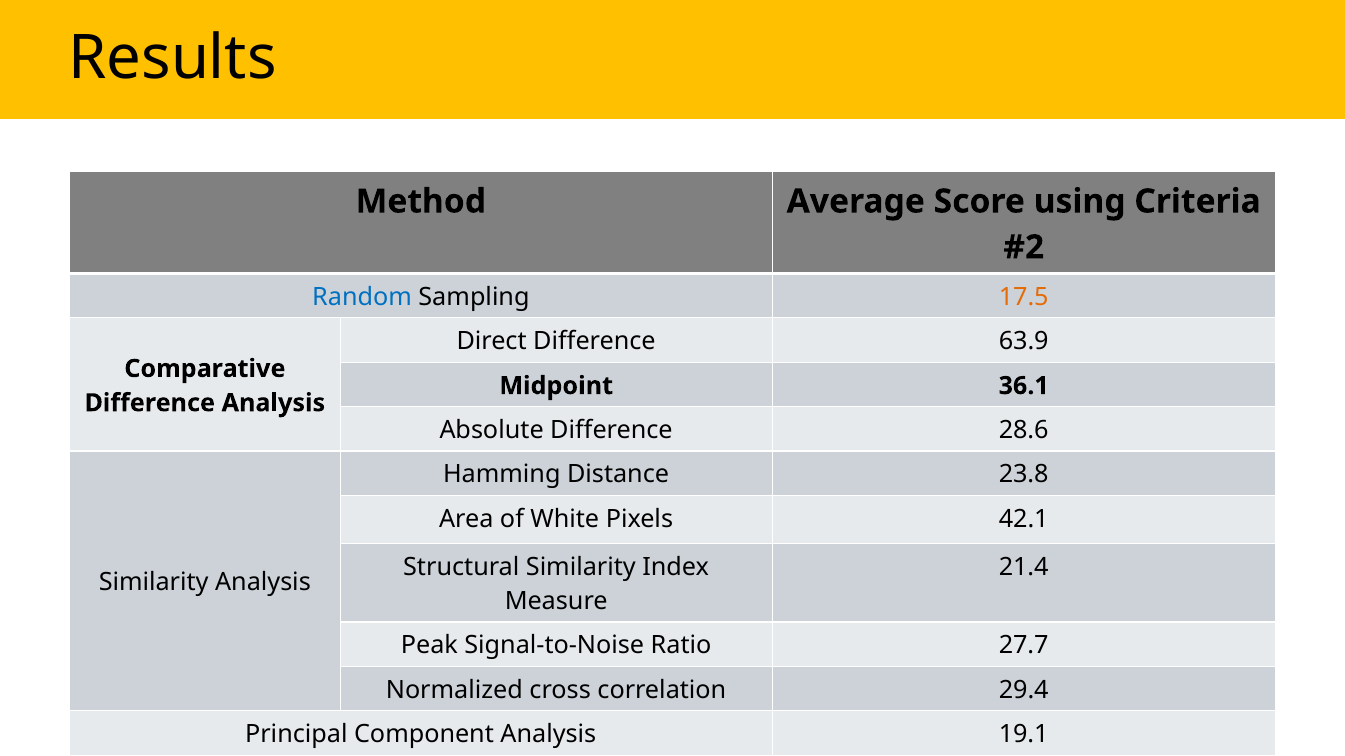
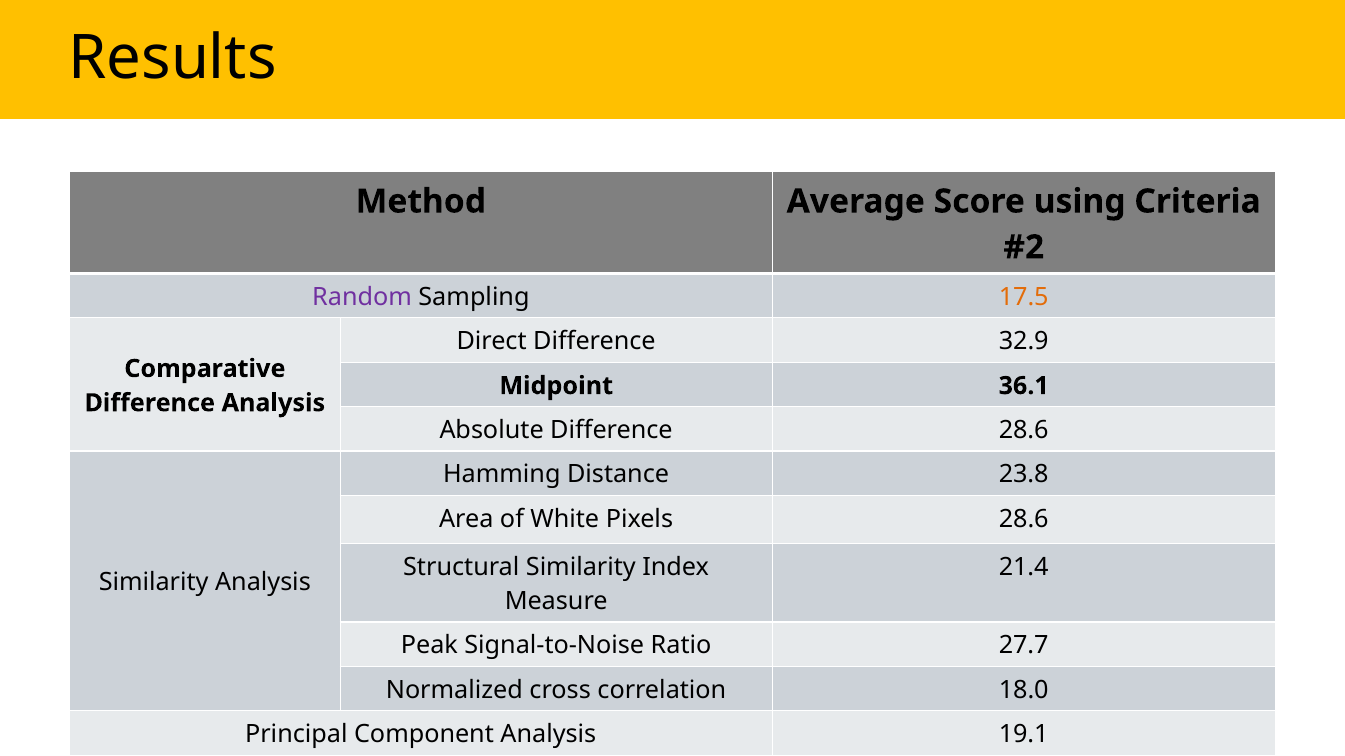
Random colour: blue -> purple
63.9: 63.9 -> 32.9
Pixels 42.1: 42.1 -> 28.6
29.4: 29.4 -> 18.0
